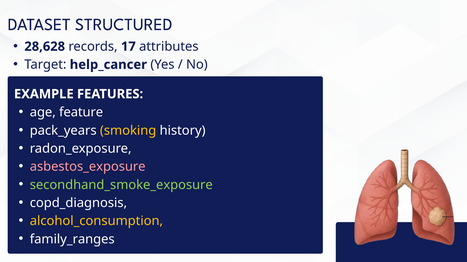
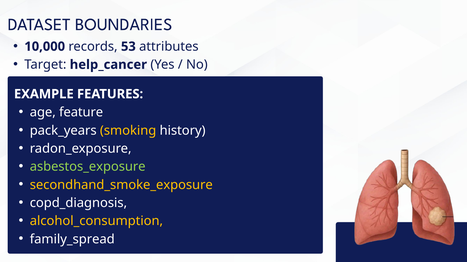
STRUCTURED: STRUCTURED -> BOUNDARIES
28,628: 28,628 -> 10,000
17: 17 -> 53
asbestos_exposure colour: pink -> light green
secondhand_smoke_exposure colour: light green -> yellow
family_ranges: family_ranges -> family_spread
